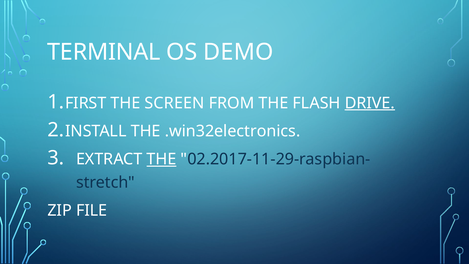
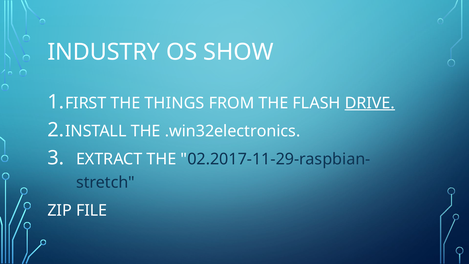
TERMINAL: TERMINAL -> INDUSTRY
DEMO: DEMO -> SHOW
SCREEN: SCREEN -> THINGS
THE at (162, 159) underline: present -> none
